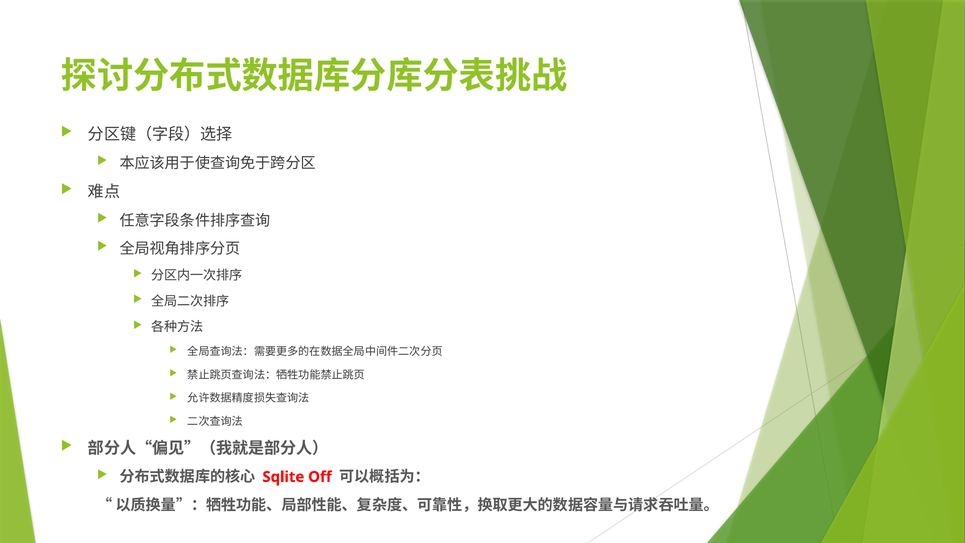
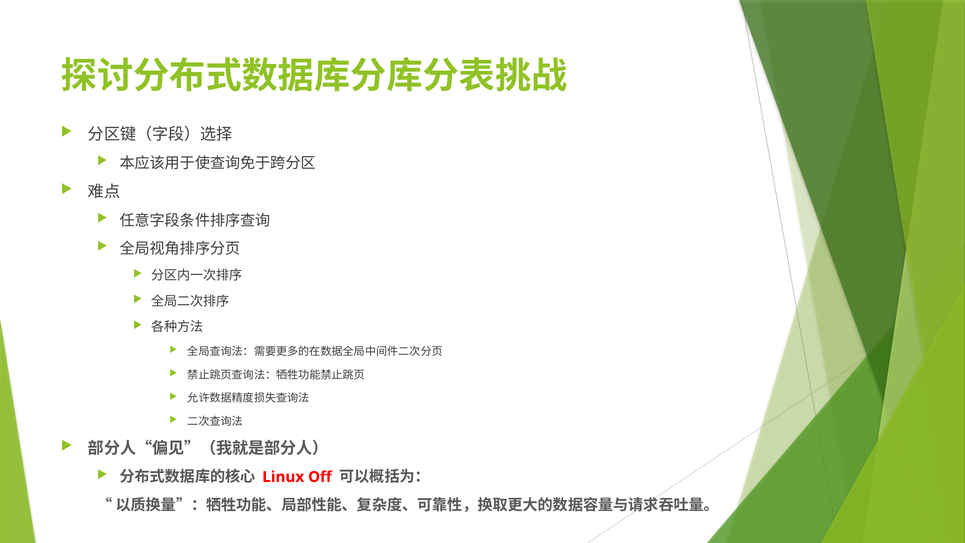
Sqlite: Sqlite -> Linux
